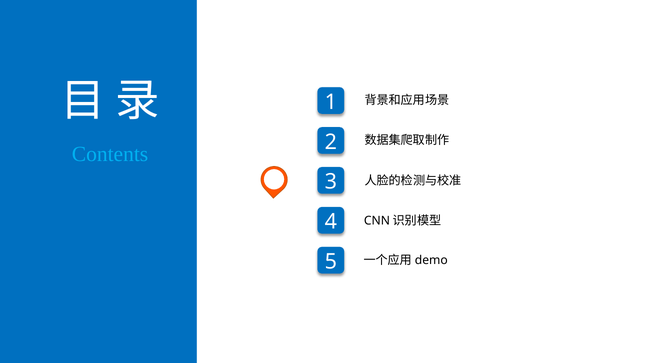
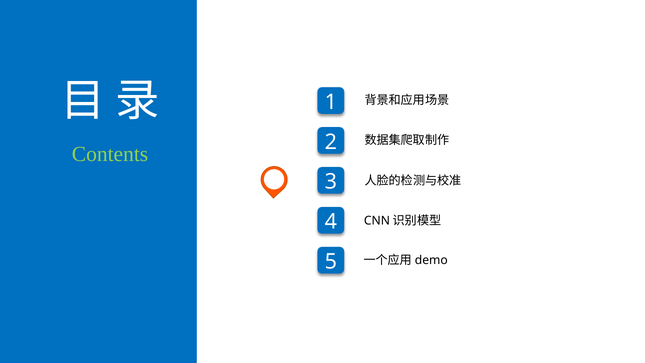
Contents colour: light blue -> light green
